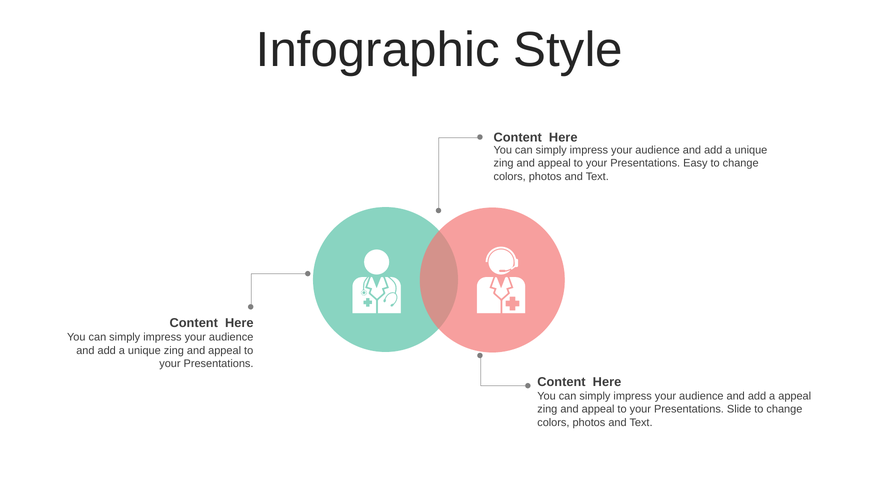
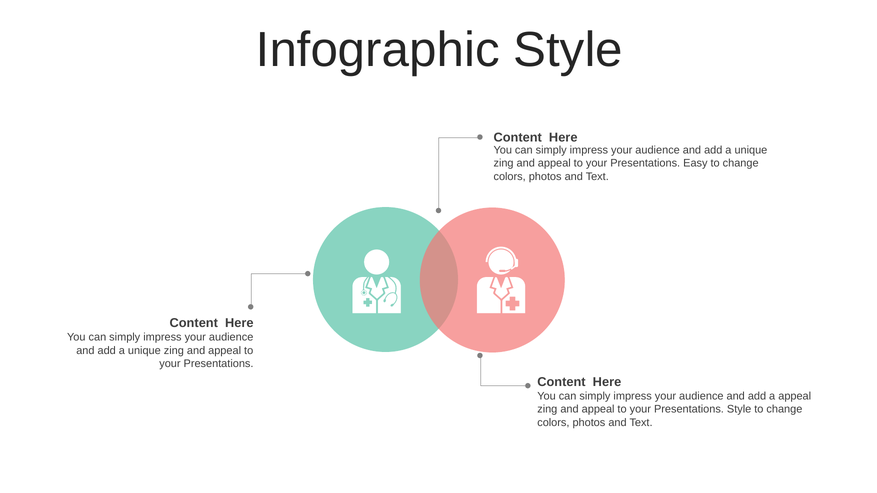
Presentations Slide: Slide -> Style
